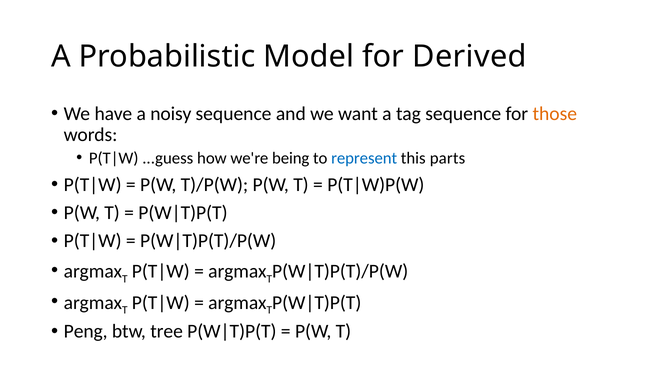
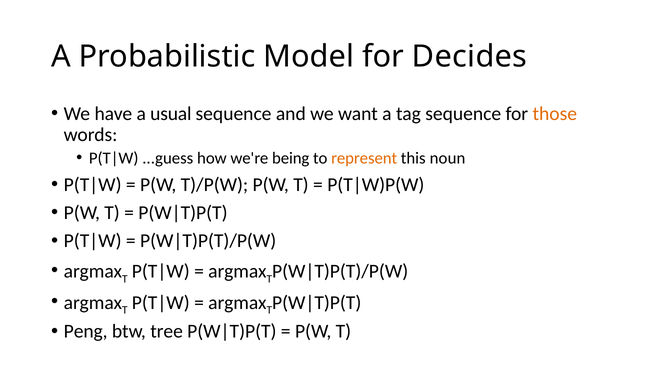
Derived: Derived -> Decides
noisy: noisy -> usual
represent colour: blue -> orange
parts: parts -> noun
